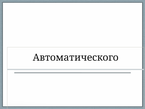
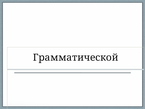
Автоматического: Автоматического -> Грамматической
